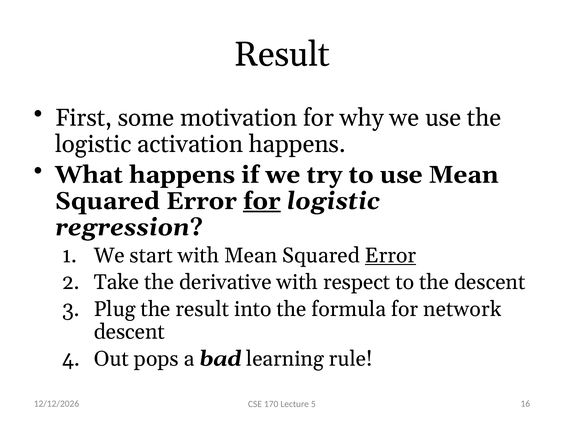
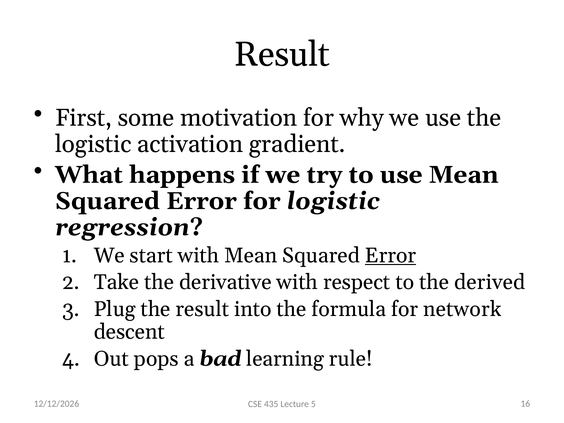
activation happens: happens -> gradient
for at (262, 201) underline: present -> none
the descent: descent -> derived
170: 170 -> 435
